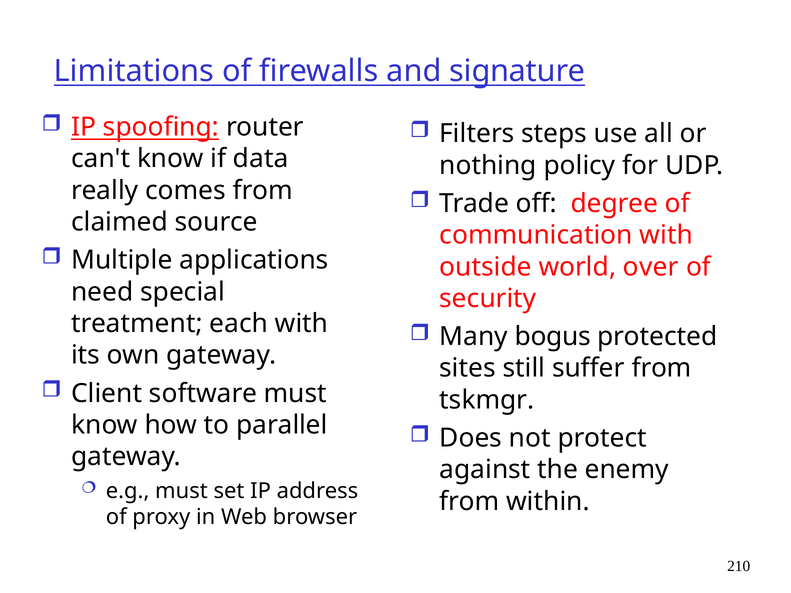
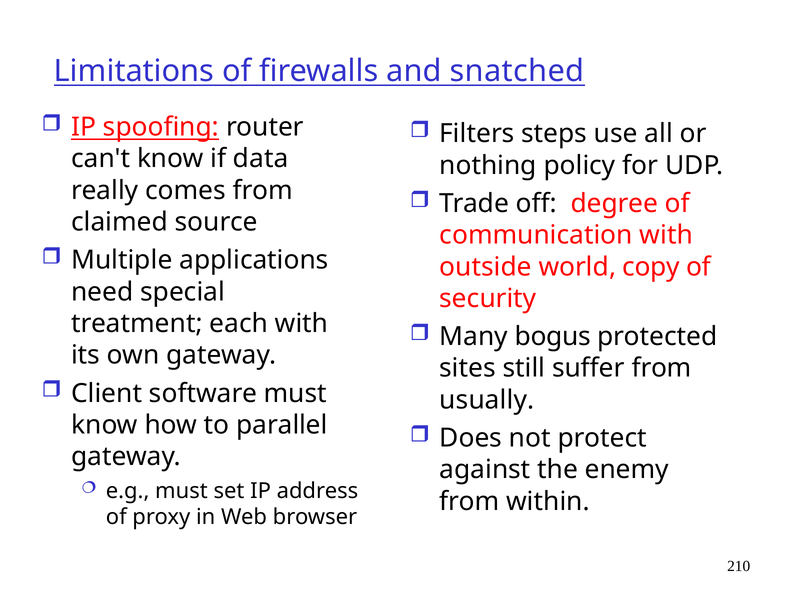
signature: signature -> snatched
over: over -> copy
tskmgr: tskmgr -> usually
